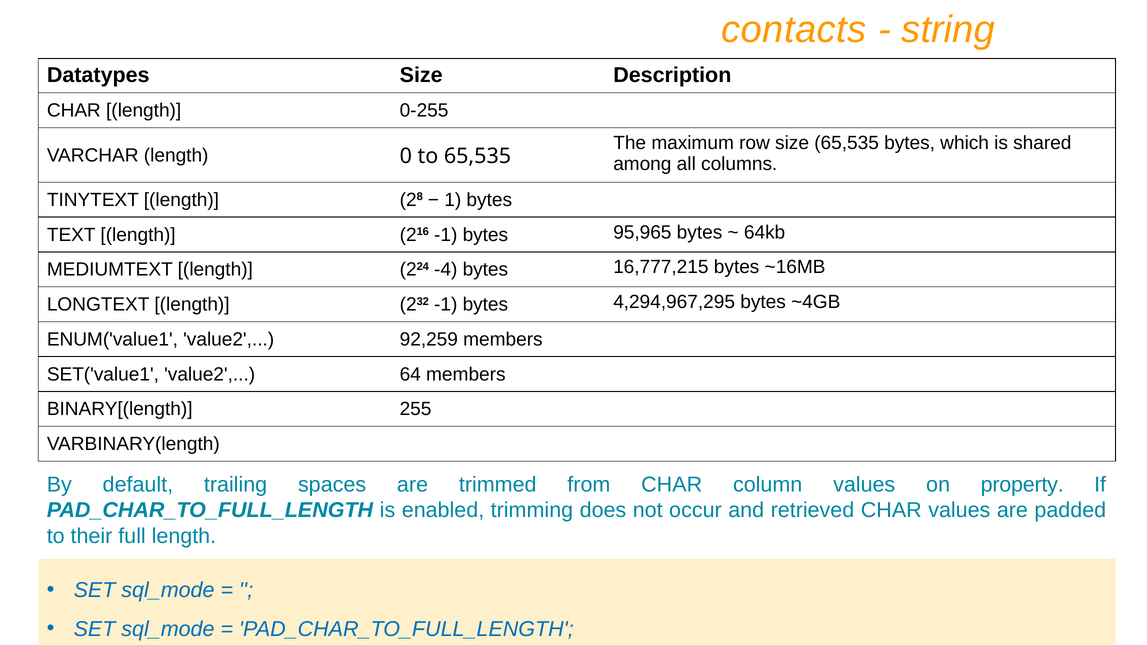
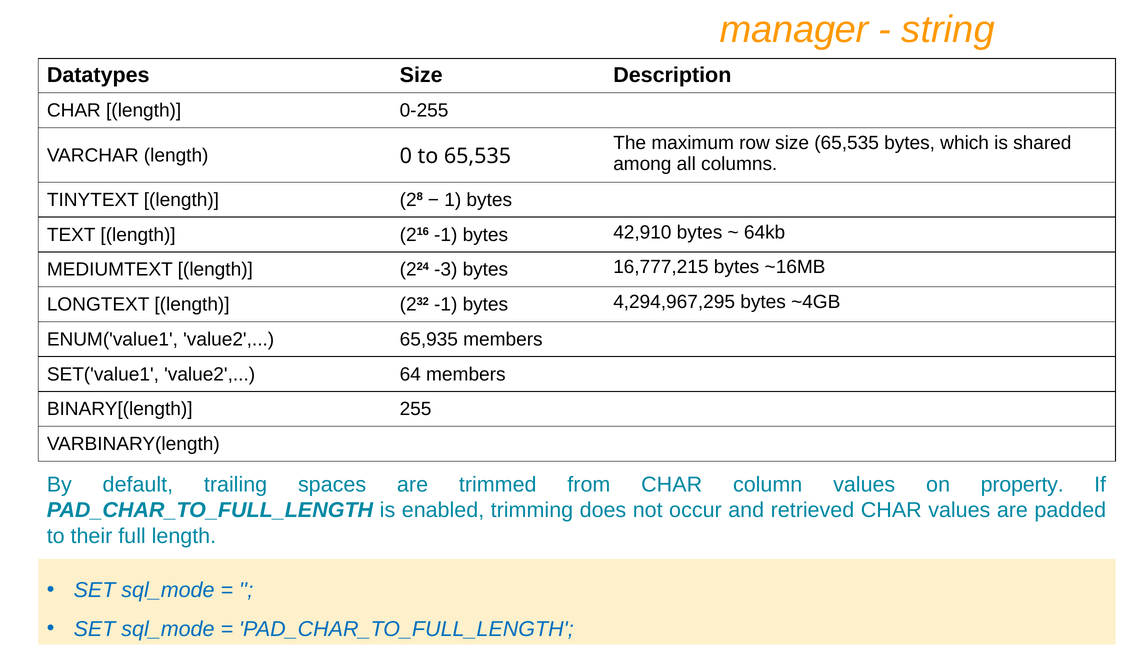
contacts: contacts -> manager
95,965: 95,965 -> 42,910
-4: -4 -> -3
92,259: 92,259 -> 65,935
